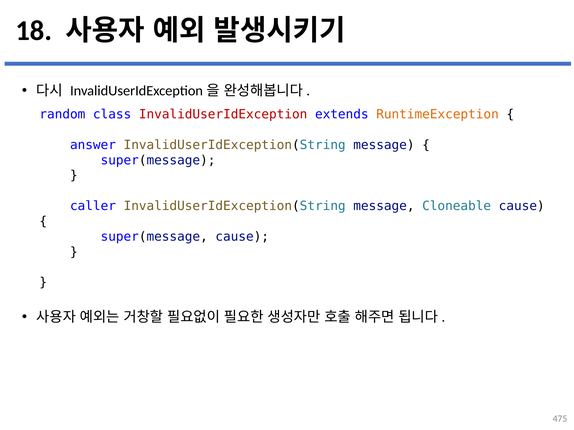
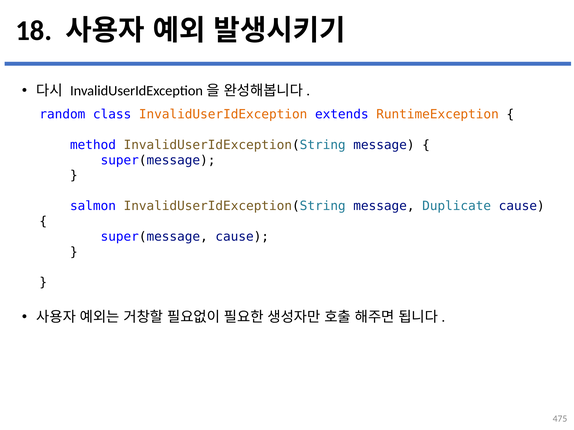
InvalidUserIdException colour: red -> orange
answer: answer -> method
caller: caller -> salmon
Cloneable: Cloneable -> Duplicate
